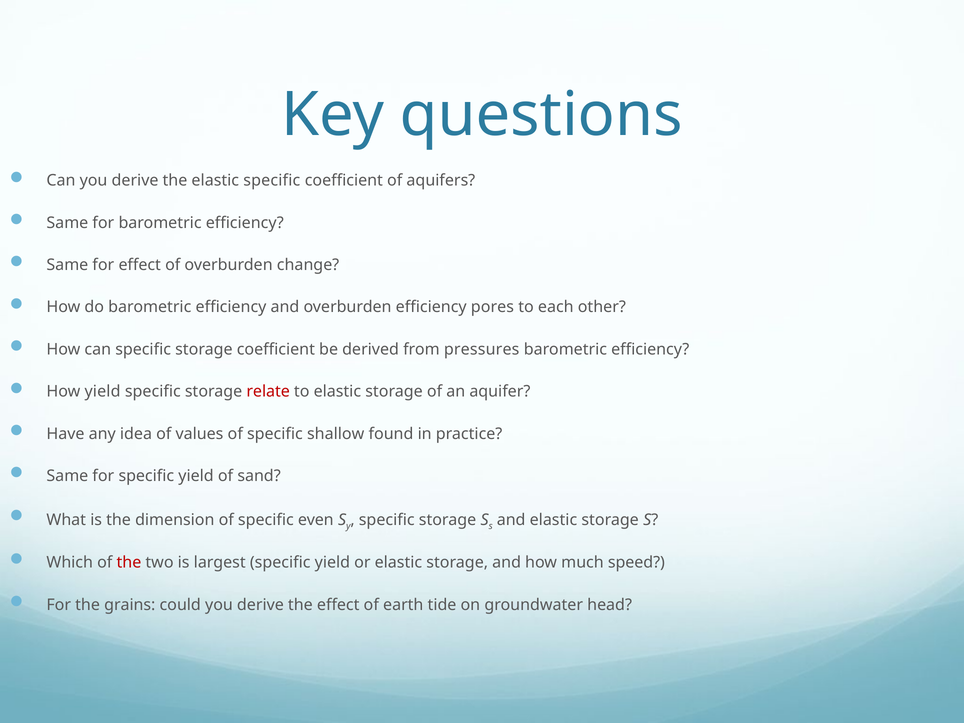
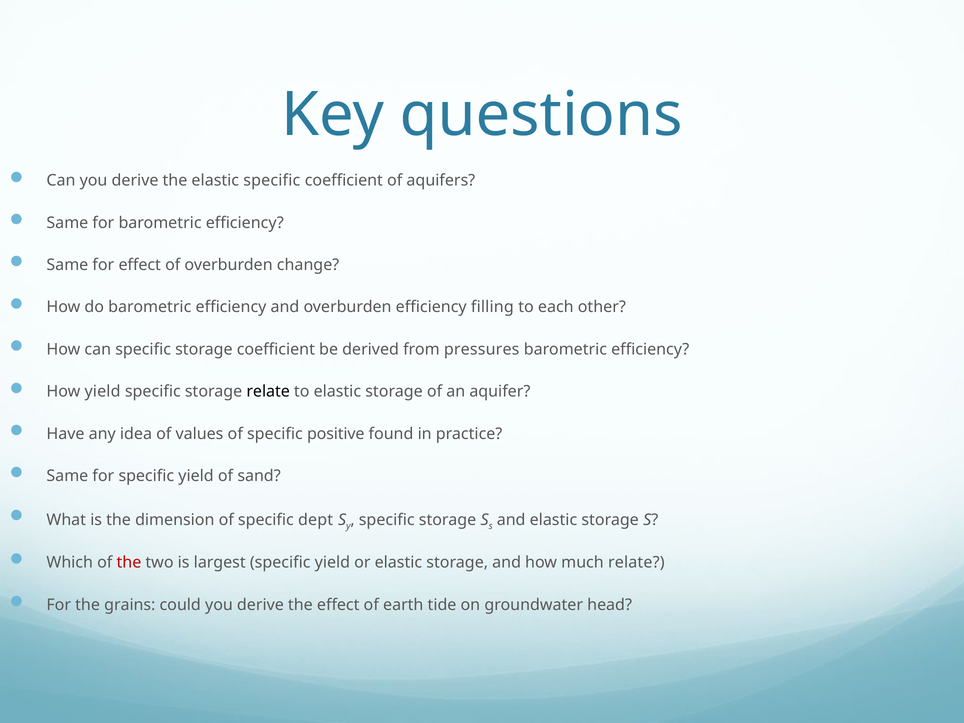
pores: pores -> filling
relate at (268, 392) colour: red -> black
shallow: shallow -> positive
even: even -> dept
much speed: speed -> relate
